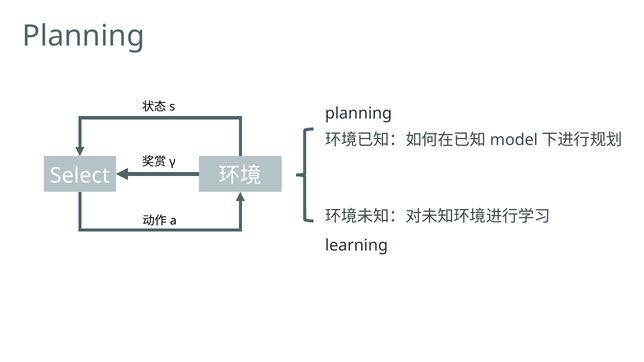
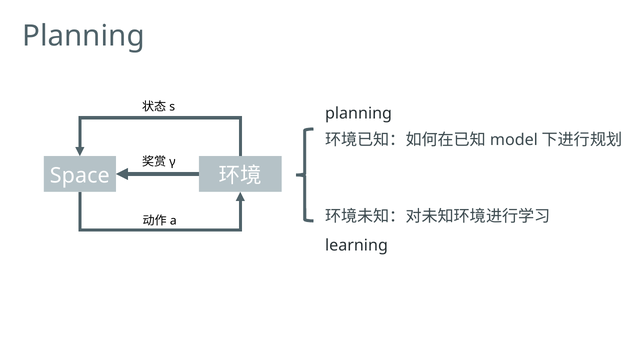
Select: Select -> Space
